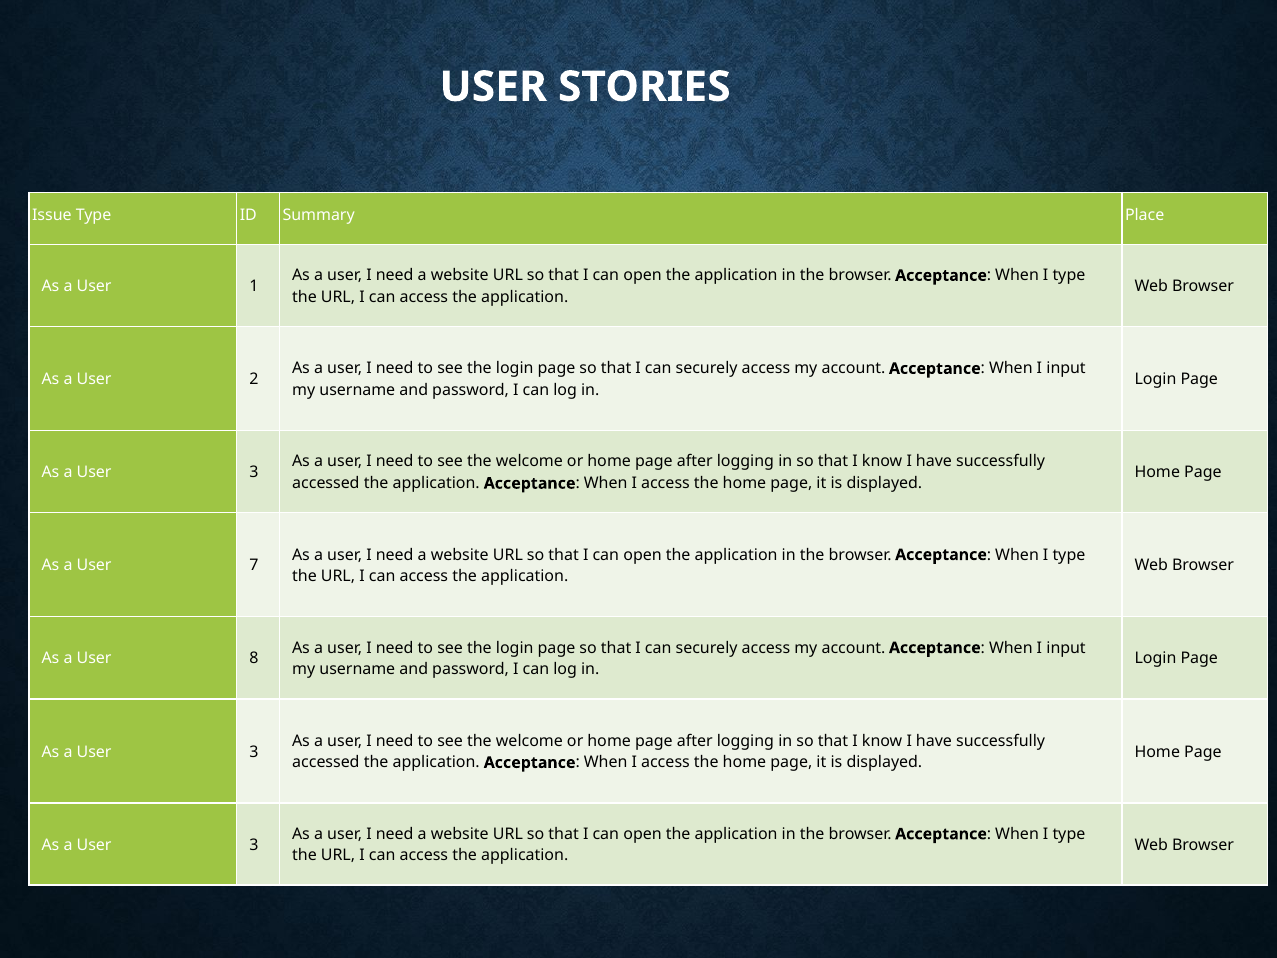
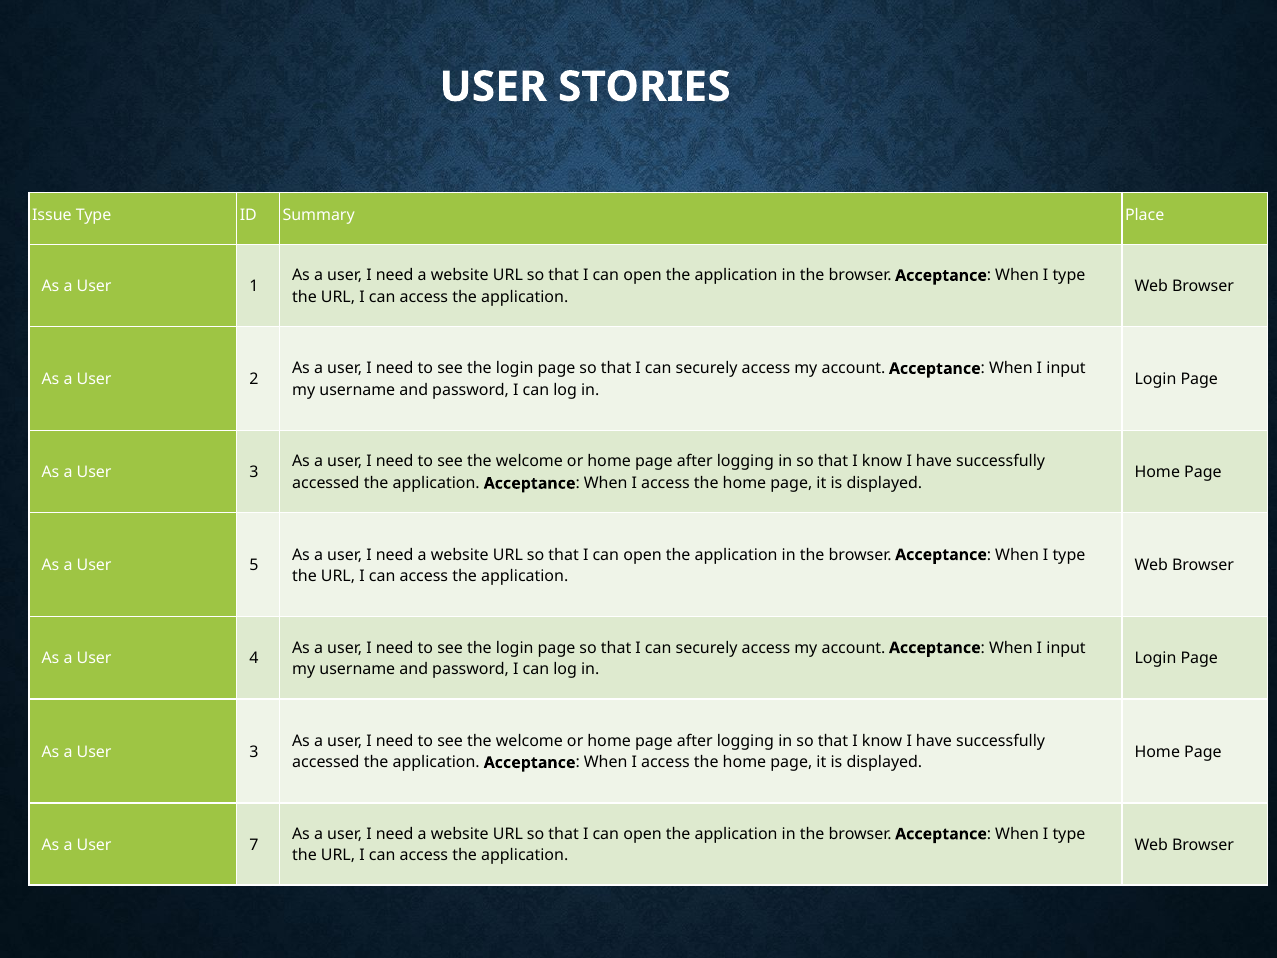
7: 7 -> 5
8: 8 -> 4
3 at (254, 845): 3 -> 7
